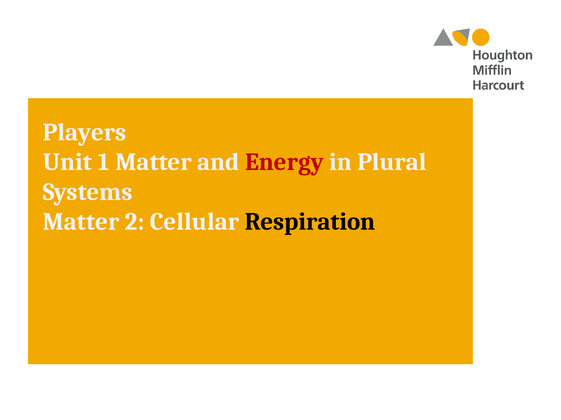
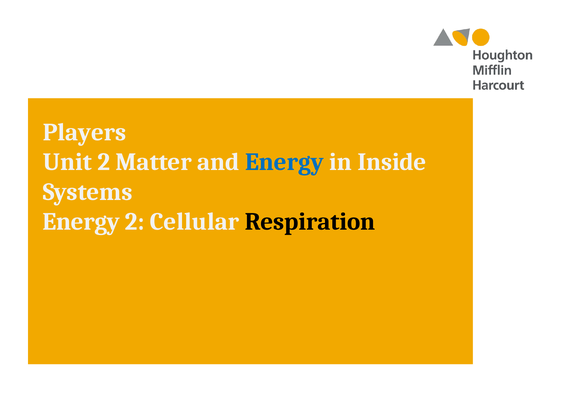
Unit 1: 1 -> 2
Energy at (284, 162) colour: red -> blue
Plural: Plural -> Inside
Matter at (81, 222): Matter -> Energy
